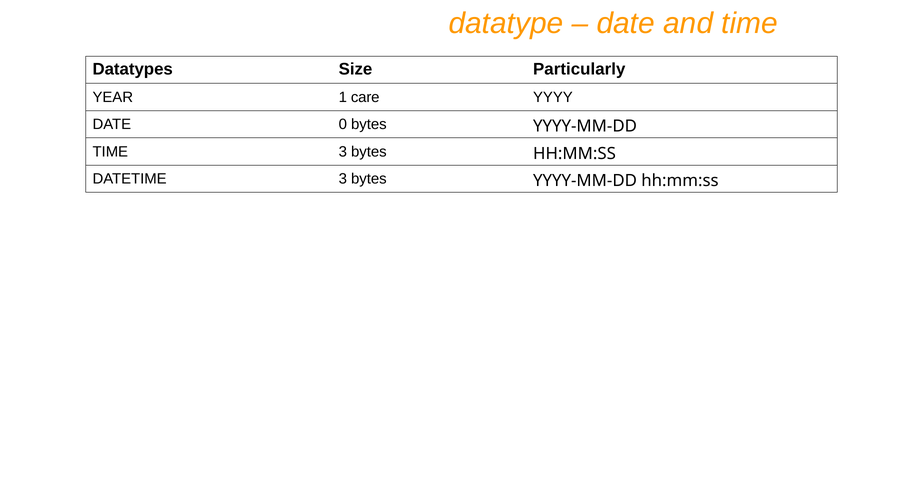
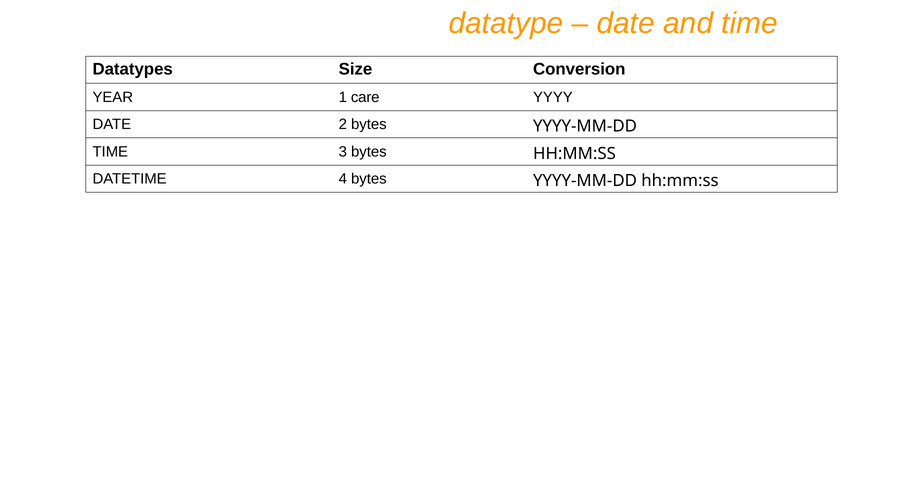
Particularly: Particularly -> Conversion
0: 0 -> 2
DATETIME 3: 3 -> 4
